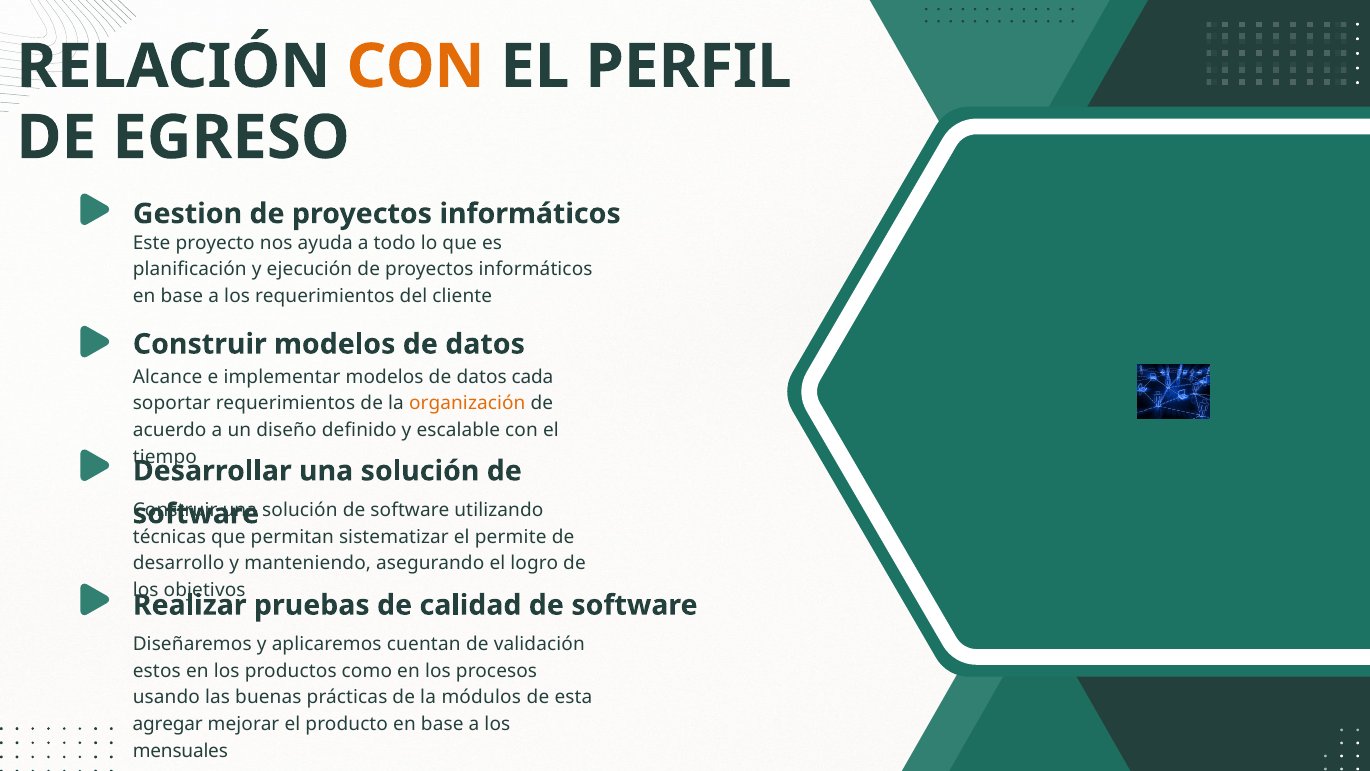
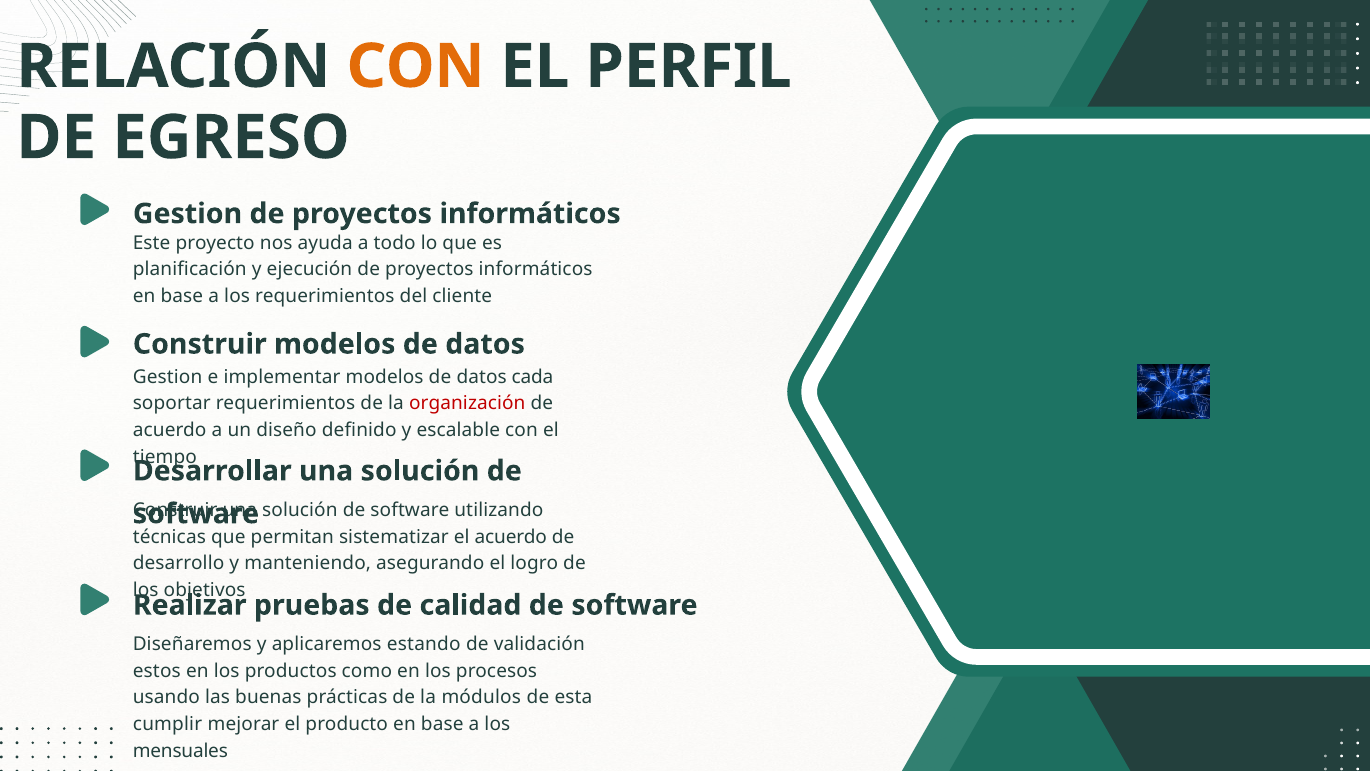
Alcance at (168, 377): Alcance -> Gestion
organización colour: orange -> red
el permite: permite -> acuerdo
cuentan: cuentan -> estando
agregar: agregar -> cumplir
